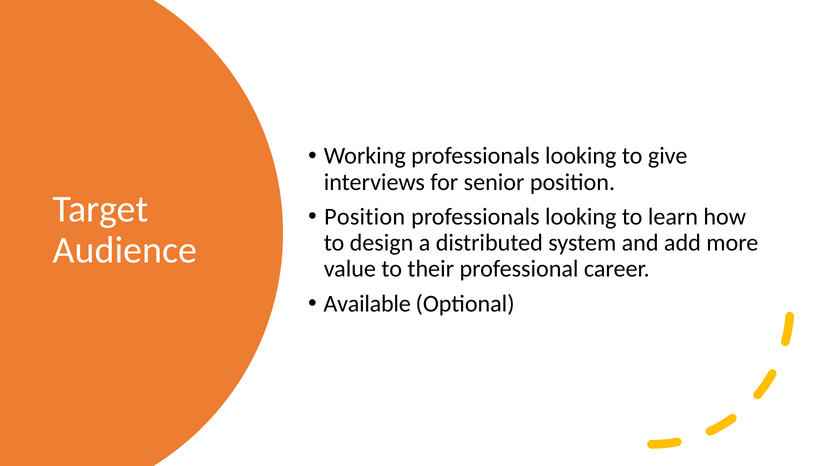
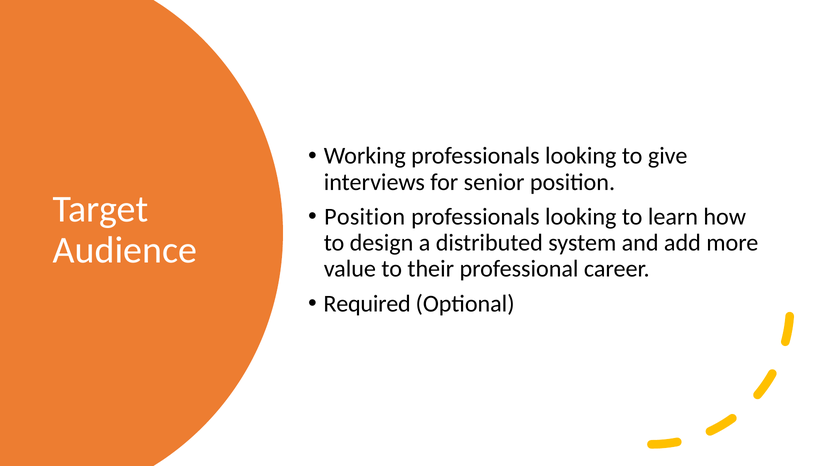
Available: Available -> Required
